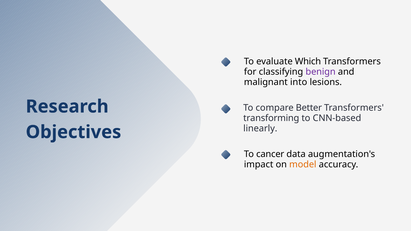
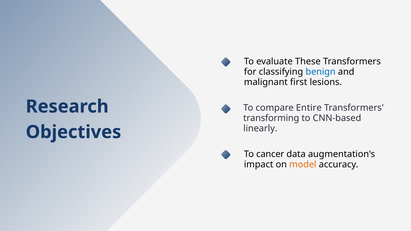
Which: Which -> These
benign colour: purple -> blue
into: into -> first
Better: Better -> Entire
